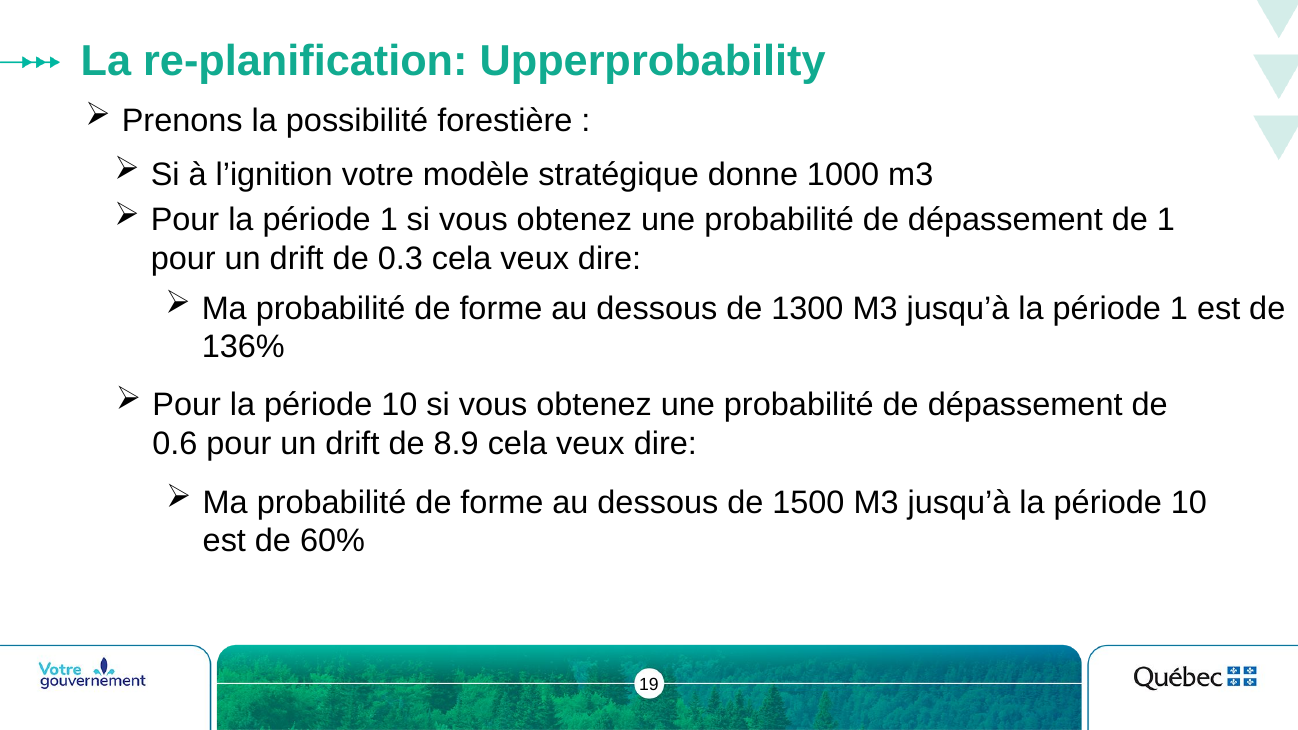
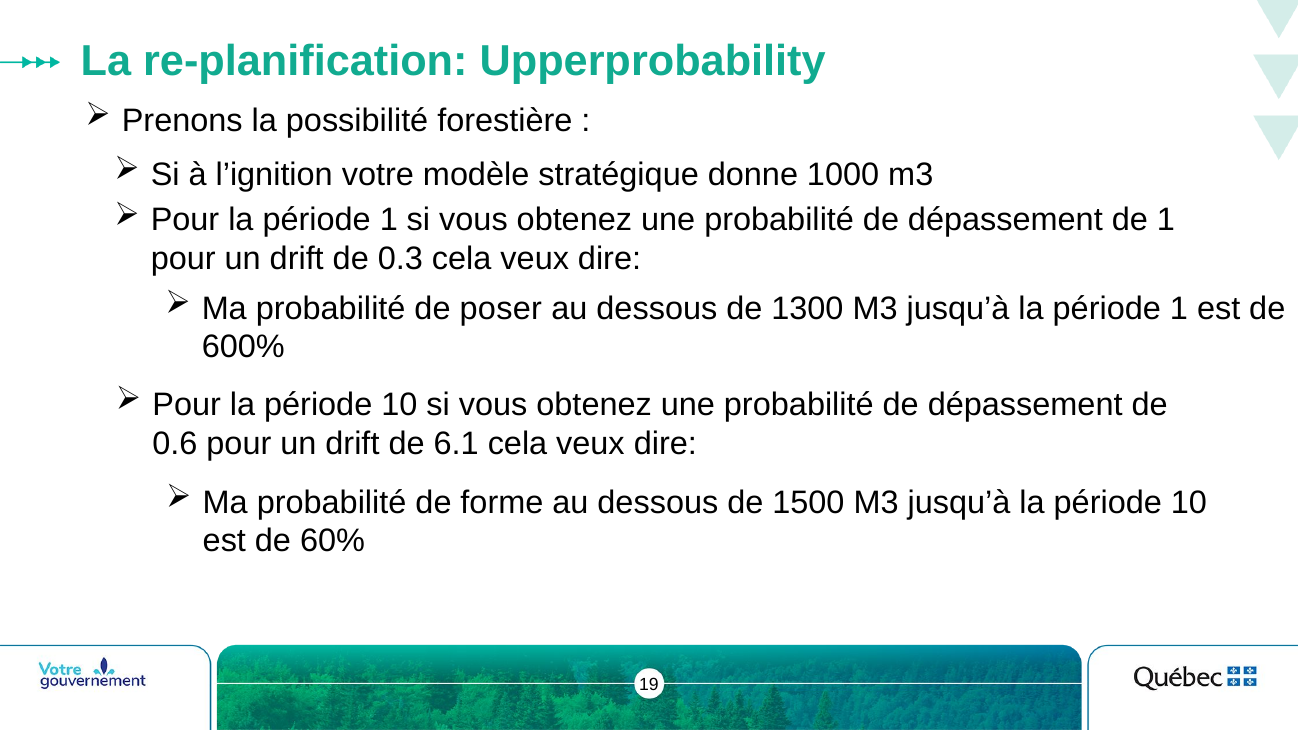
forme at (501, 308): forme -> poser
136%: 136% -> 600%
8.9: 8.9 -> 6.1
